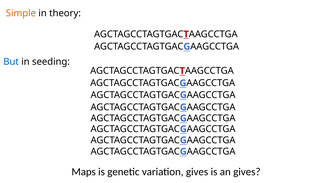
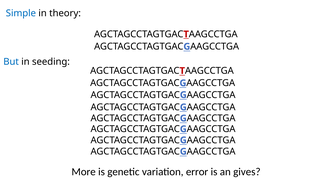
Simple colour: orange -> blue
Maps: Maps -> More
variation gives: gives -> error
